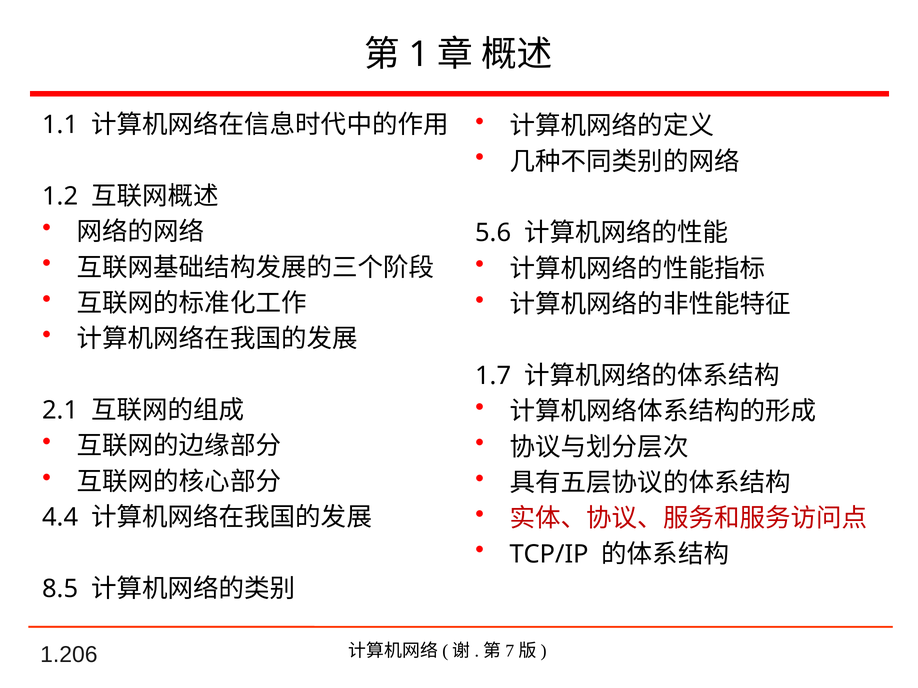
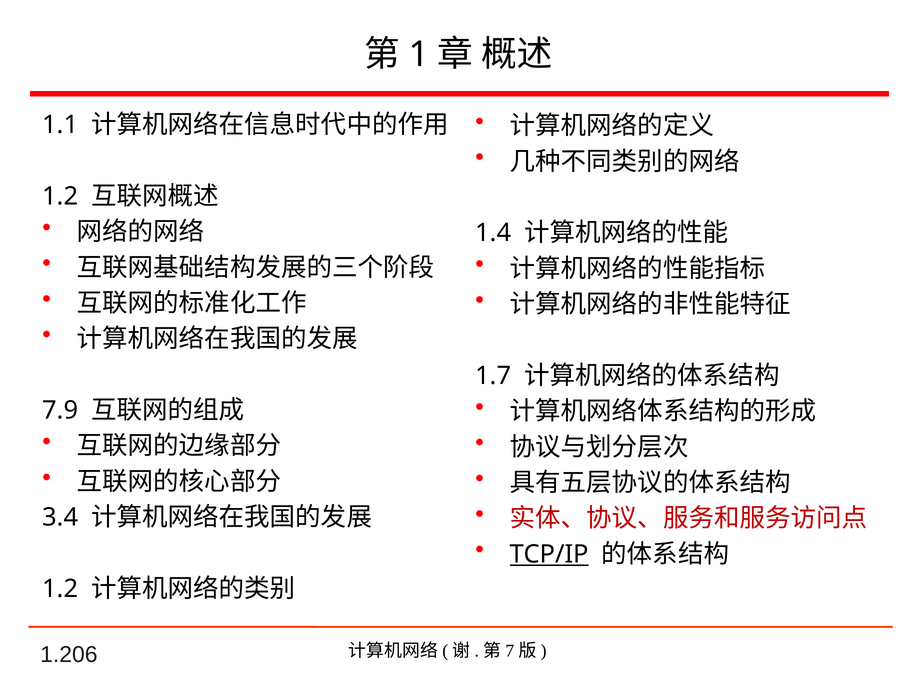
5.6: 5.6 -> 1.4
2.1: 2.1 -> 7.9
4.4: 4.4 -> 3.4
TCP/IP underline: none -> present
8.5 at (60, 589): 8.5 -> 1.2
